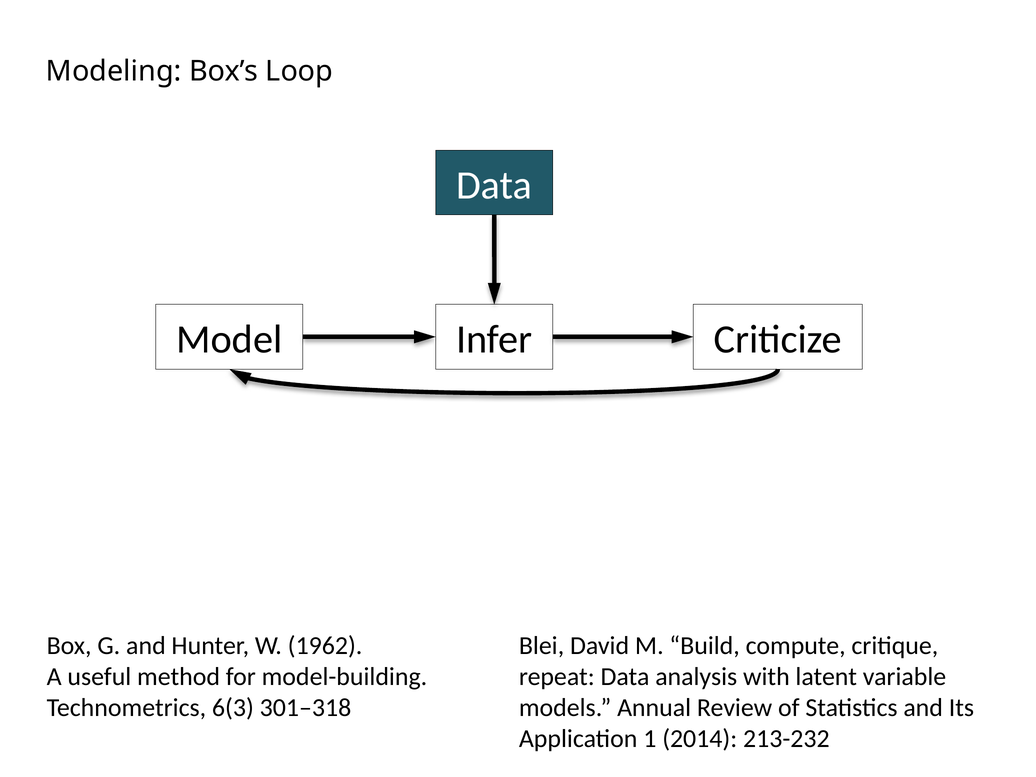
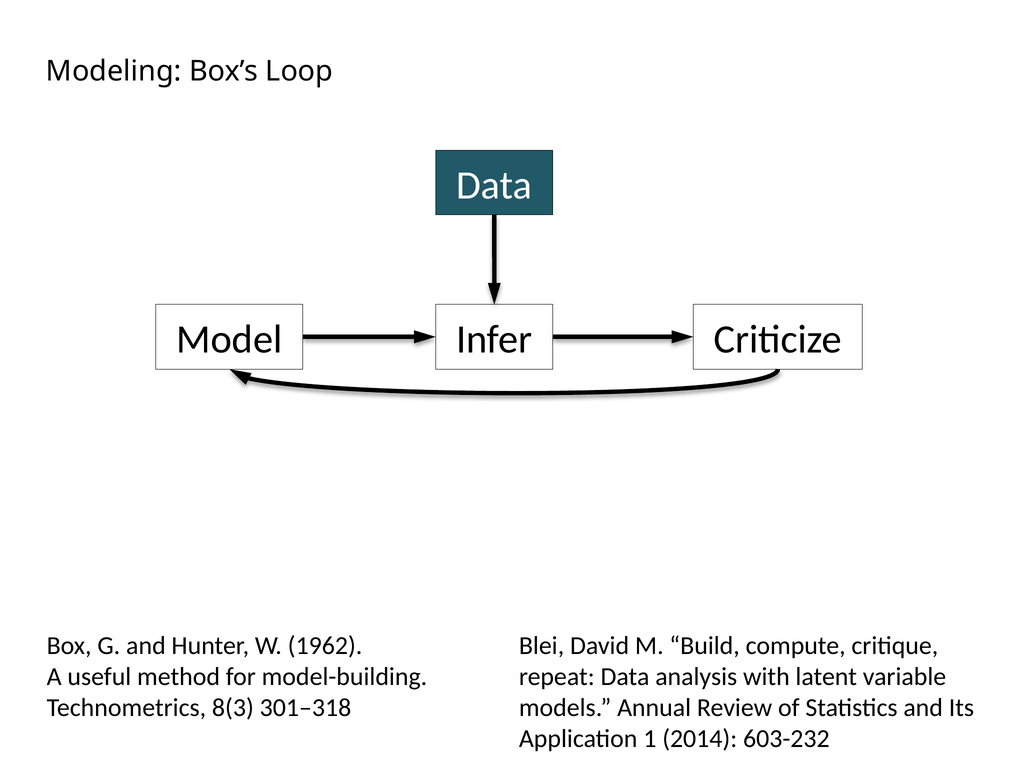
6(3: 6(3 -> 8(3
213-232: 213-232 -> 603-232
